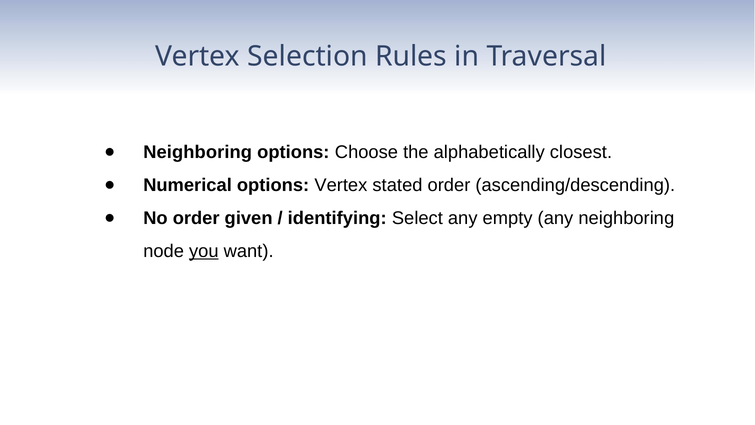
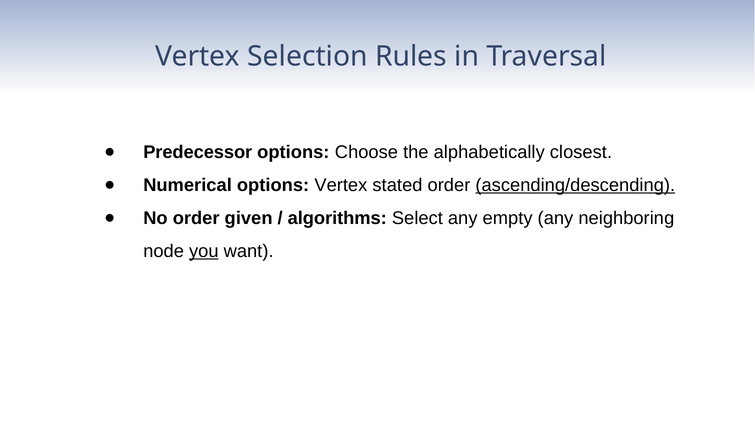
Neighboring at (198, 152): Neighboring -> Predecessor
ascending/descending underline: none -> present
identifying: identifying -> algorithms
